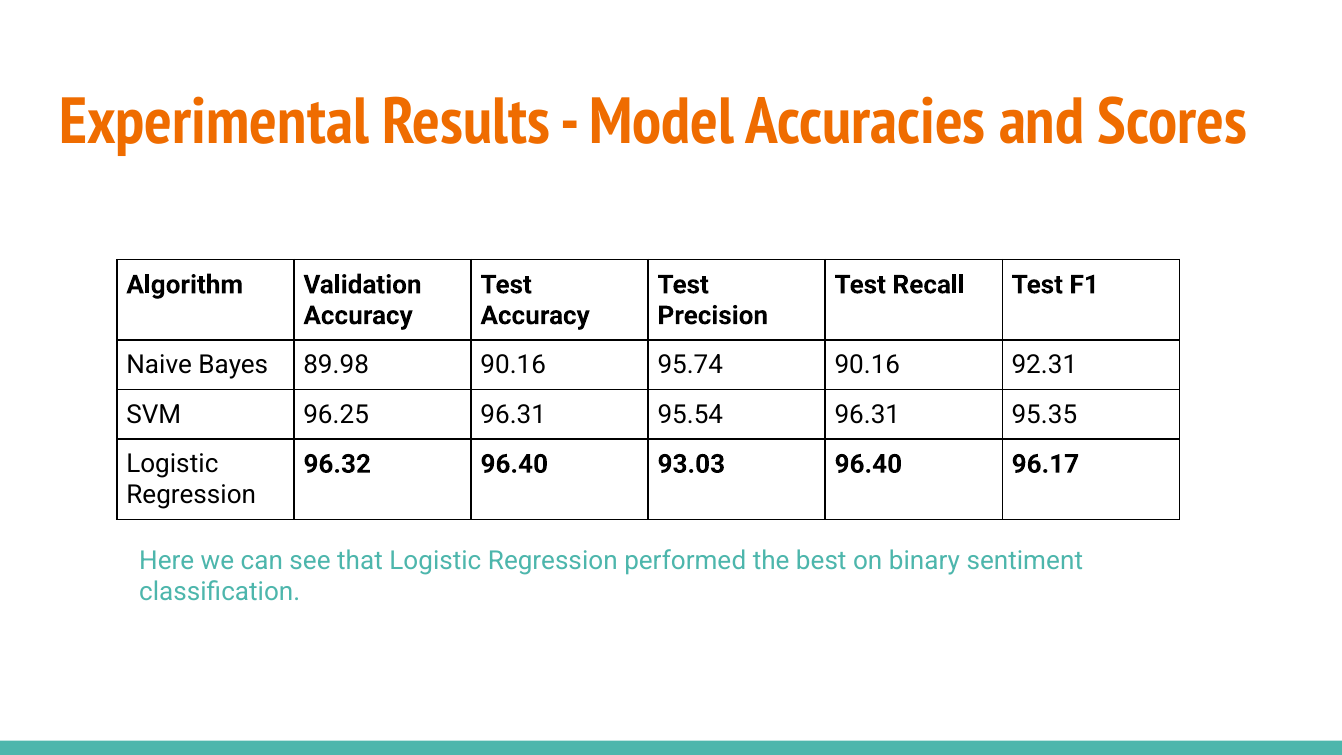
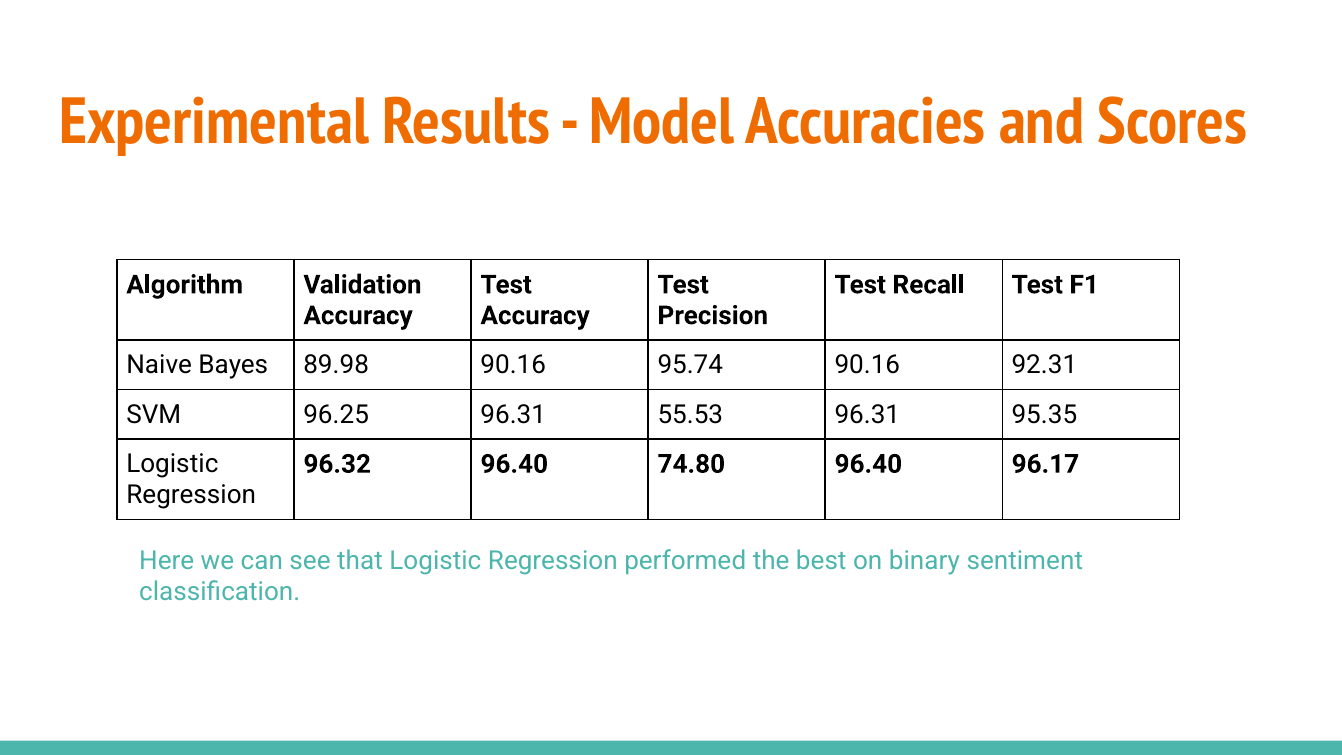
95.54: 95.54 -> 55.53
93.03: 93.03 -> 74.80
